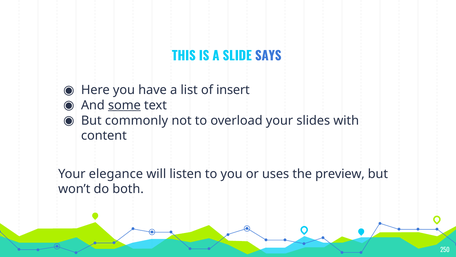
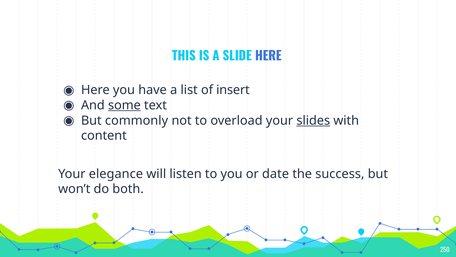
SLIDE SAYS: SAYS -> HERE
slides underline: none -> present
uses: uses -> date
preview: preview -> success
